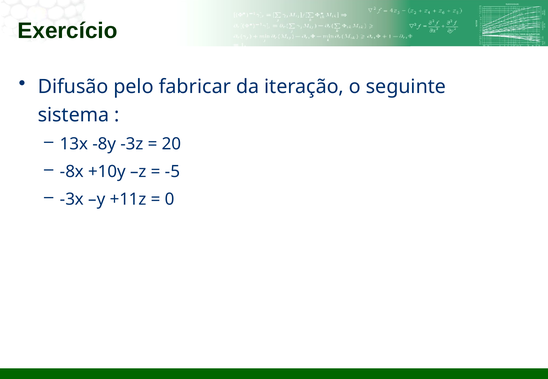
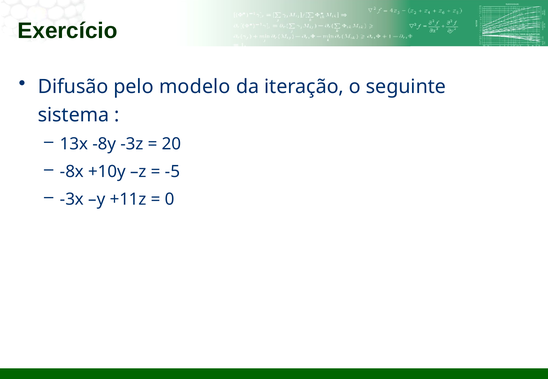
fabricar: fabricar -> modelo
